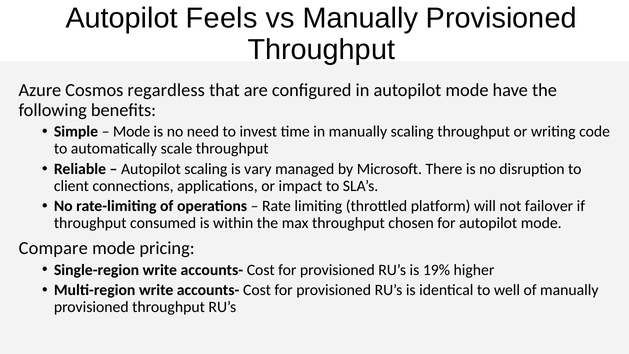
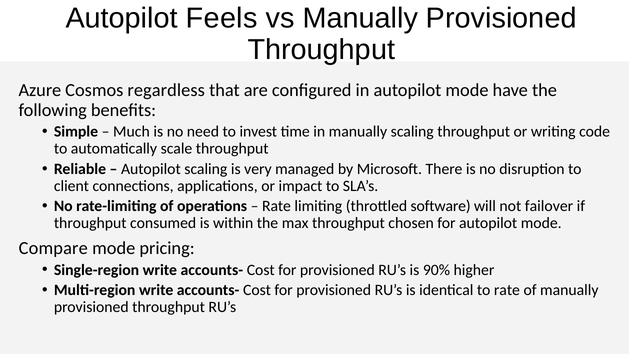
Mode at (132, 132): Mode -> Much
vary: vary -> very
platform: platform -> software
19%: 19% -> 90%
to well: well -> rate
